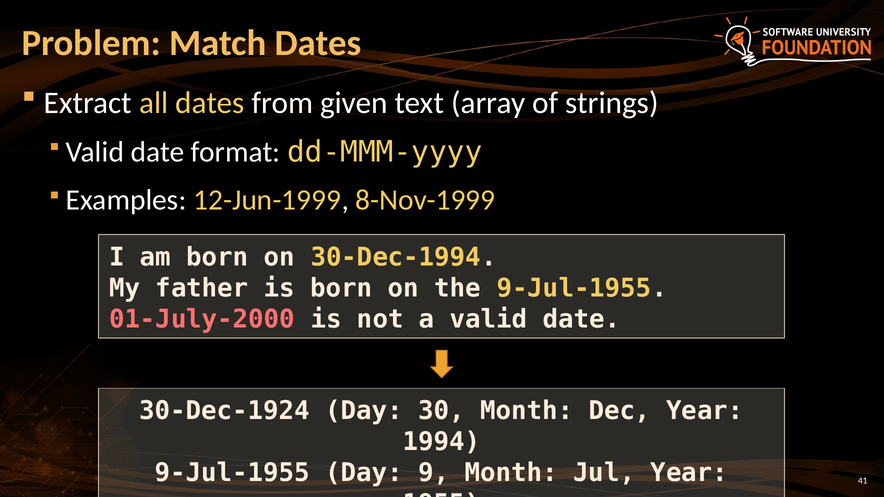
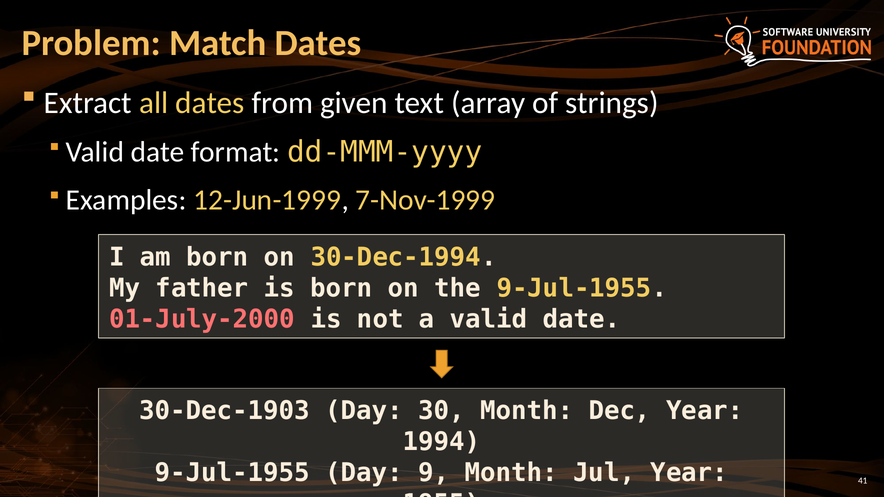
8-Nov-1999: 8-Nov-1999 -> 7-Nov-1999
30-Dec-1924: 30-Dec-1924 -> 30-Dec-1903
